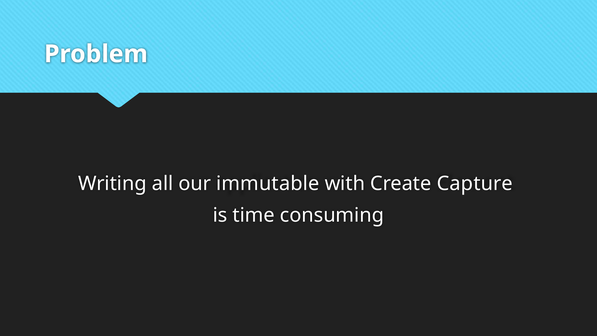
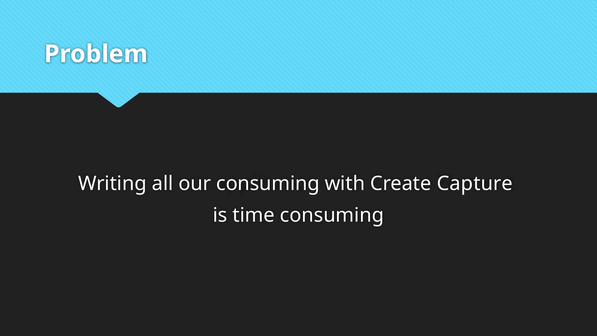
our immutable: immutable -> consuming
